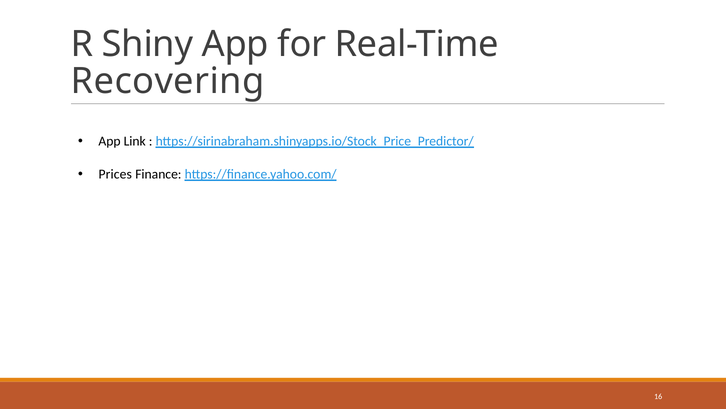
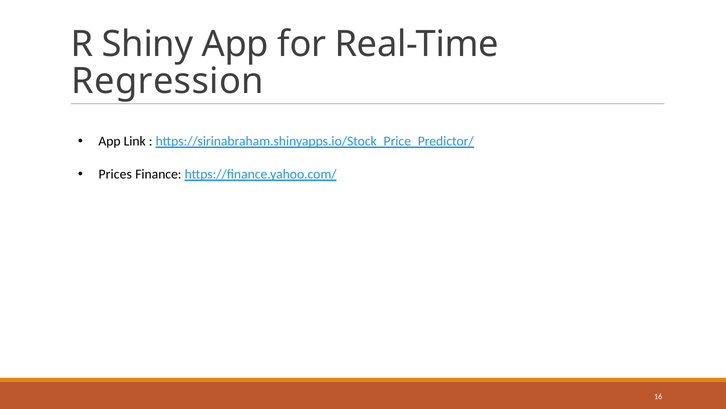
Recovering: Recovering -> Regression
